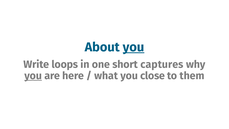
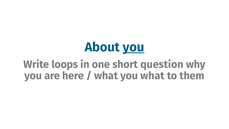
captures: captures -> question
you at (33, 76) underline: present -> none
you close: close -> what
